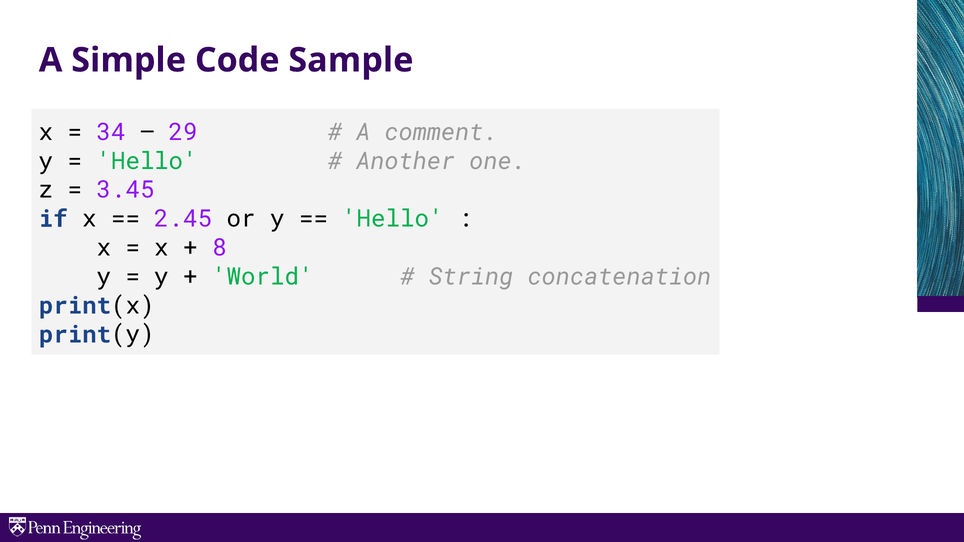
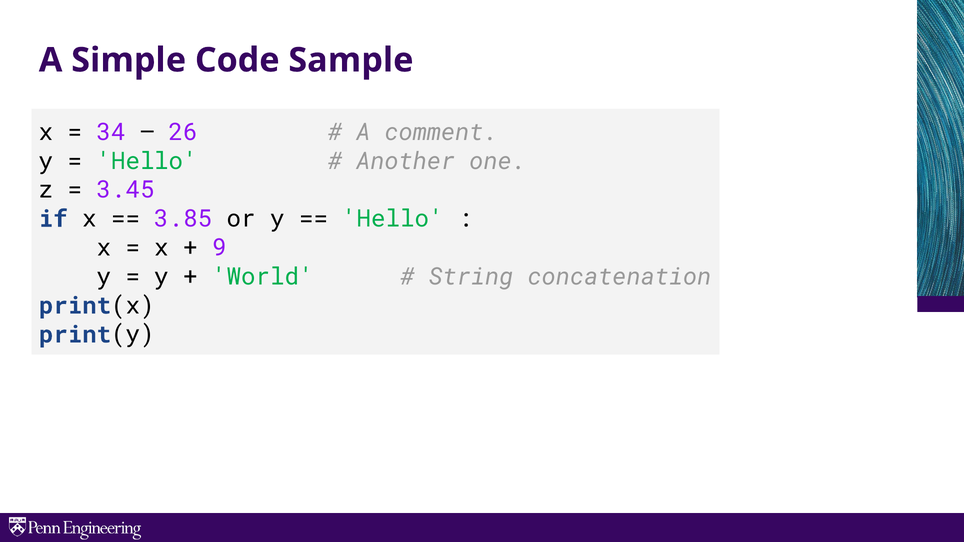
29: 29 -> 26
2.45: 2.45 -> 3.85
8: 8 -> 9
